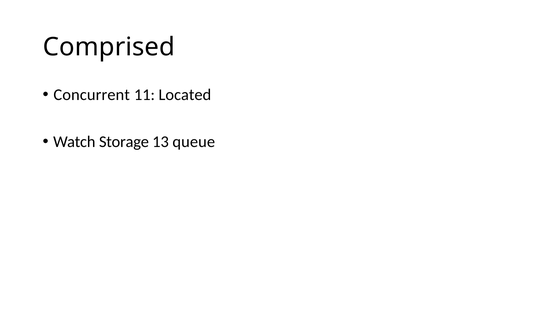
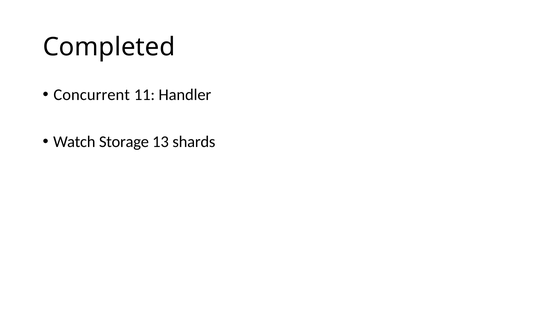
Comprised: Comprised -> Completed
Located: Located -> Handler
queue: queue -> shards
